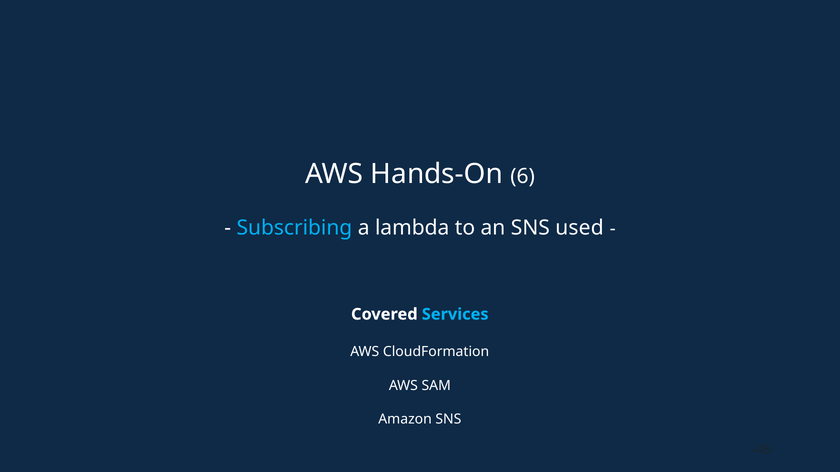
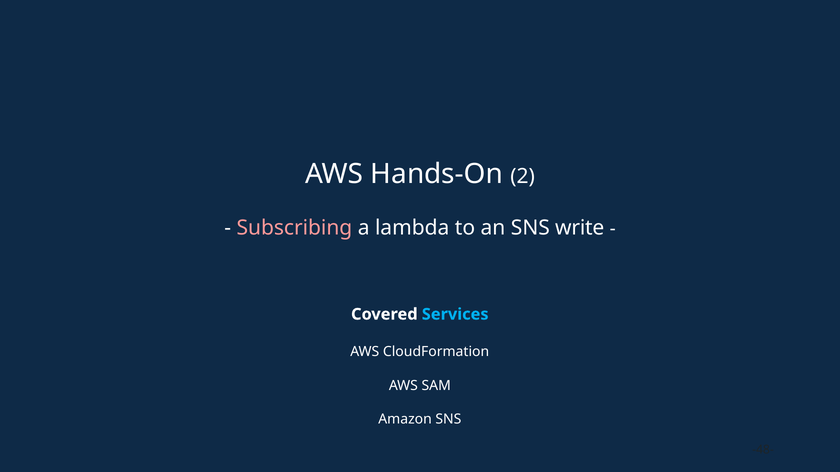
6: 6 -> 2
Subscribing colour: light blue -> pink
used: used -> write
